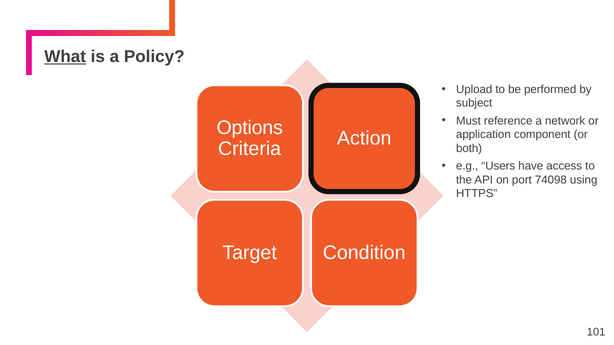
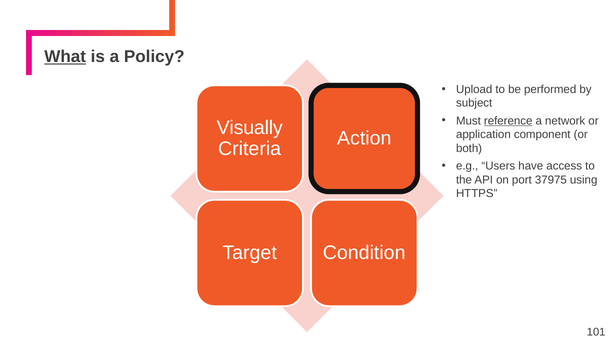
reference underline: none -> present
Options: Options -> Visually
74098: 74098 -> 37975
